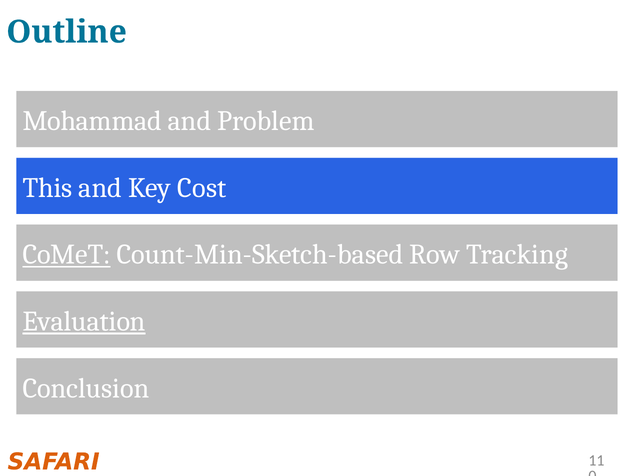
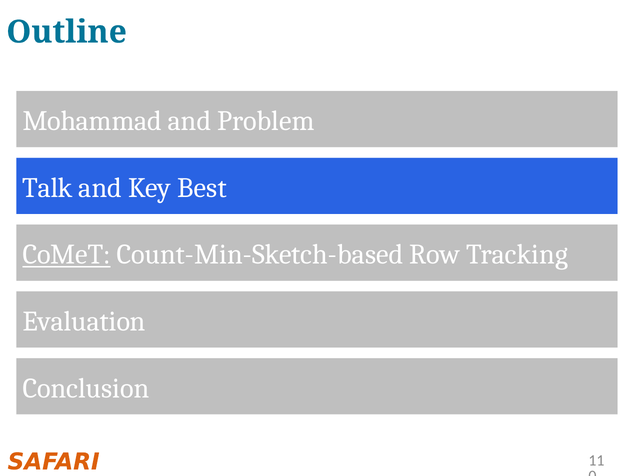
This: This -> Talk
Cost: Cost -> Best
Evaluation underline: present -> none
